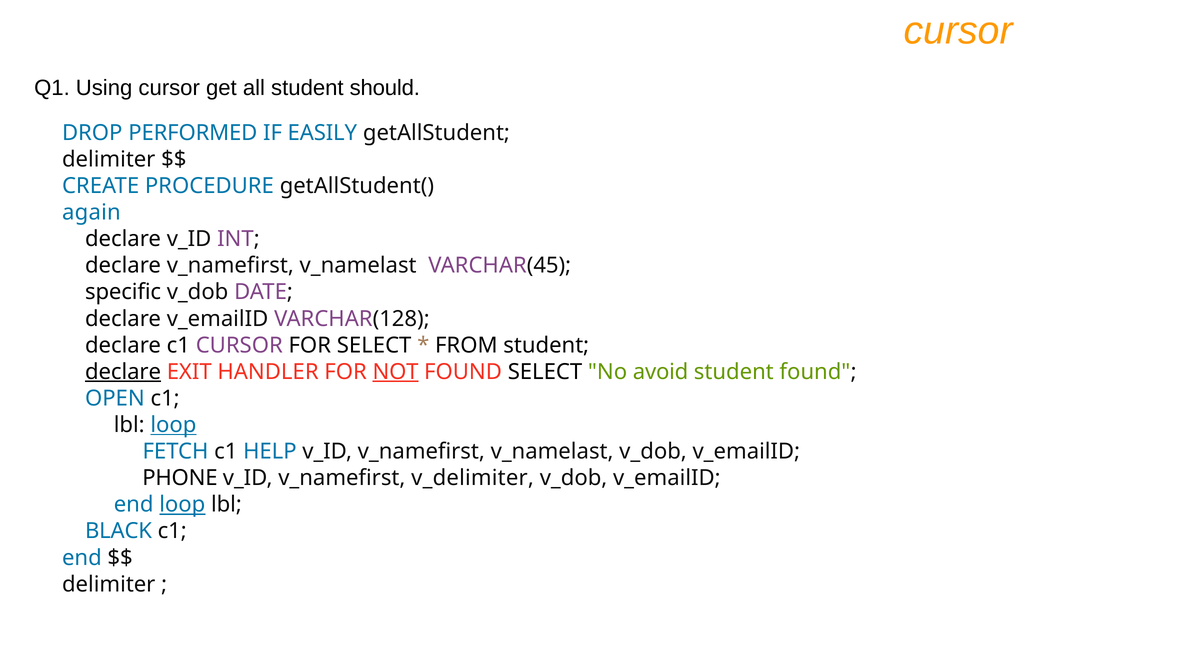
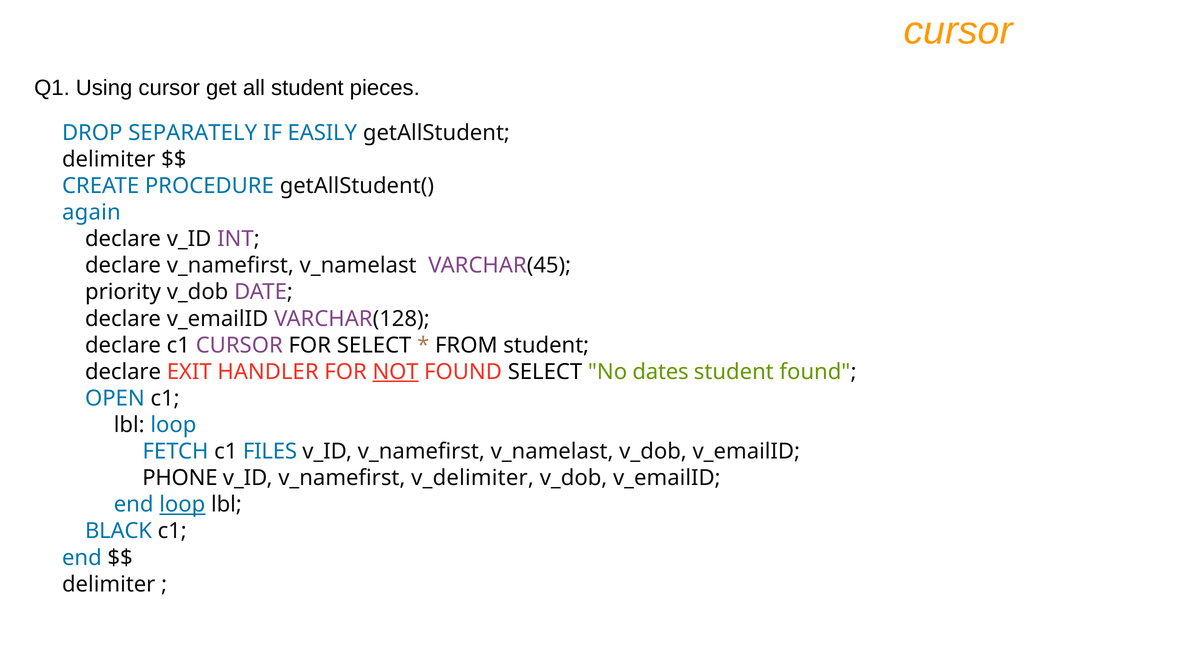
should: should -> pieces
PERFORMED: PERFORMED -> SEPARATELY
specific: specific -> priority
declare at (123, 372) underline: present -> none
avoid: avoid -> dates
loop at (173, 425) underline: present -> none
HELP: HELP -> FILES
